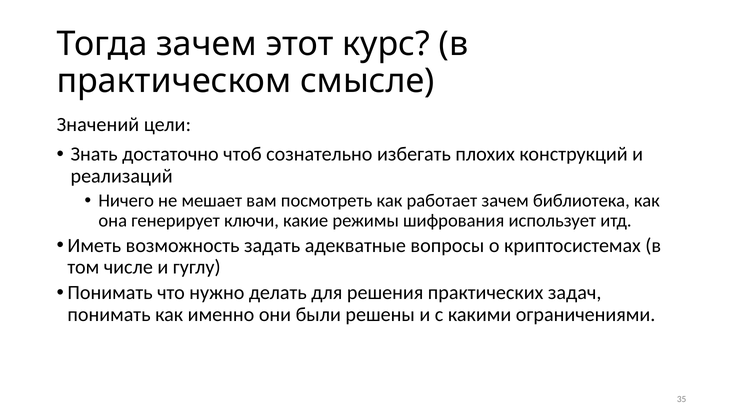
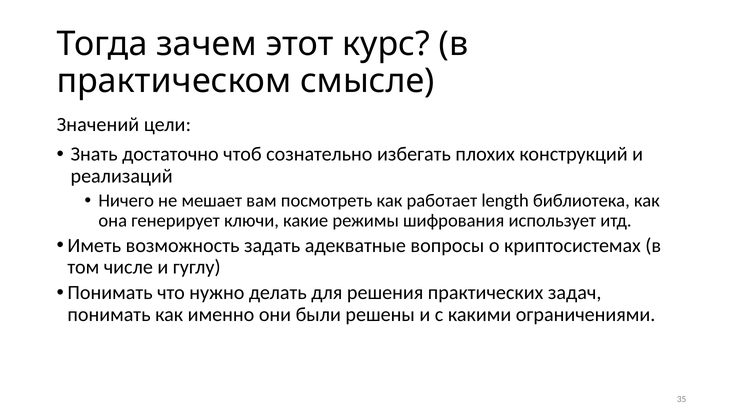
работает зачем: зачем -> length
